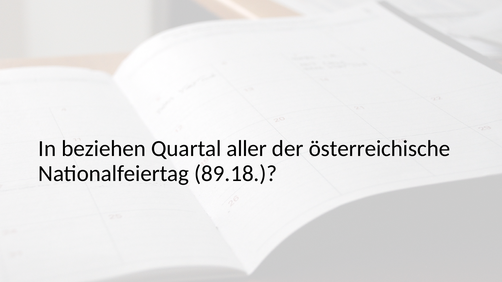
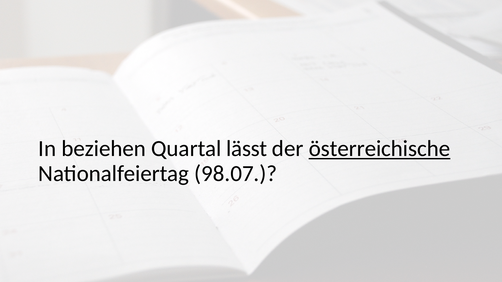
aller: aller -> lässt
österreichische underline: none -> present
89.18: 89.18 -> 98.07
